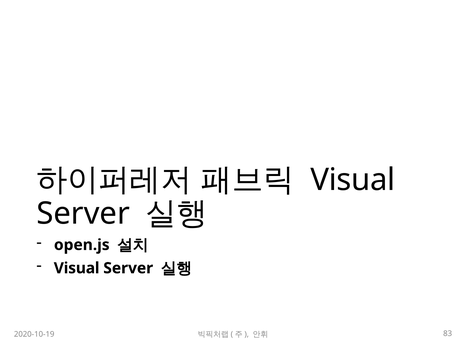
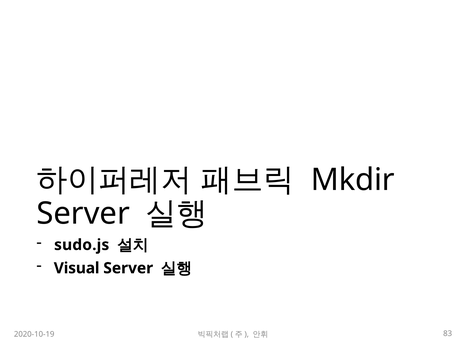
Visual at (353, 180): Visual -> Mkdir
open.js: open.js -> sudo.js
